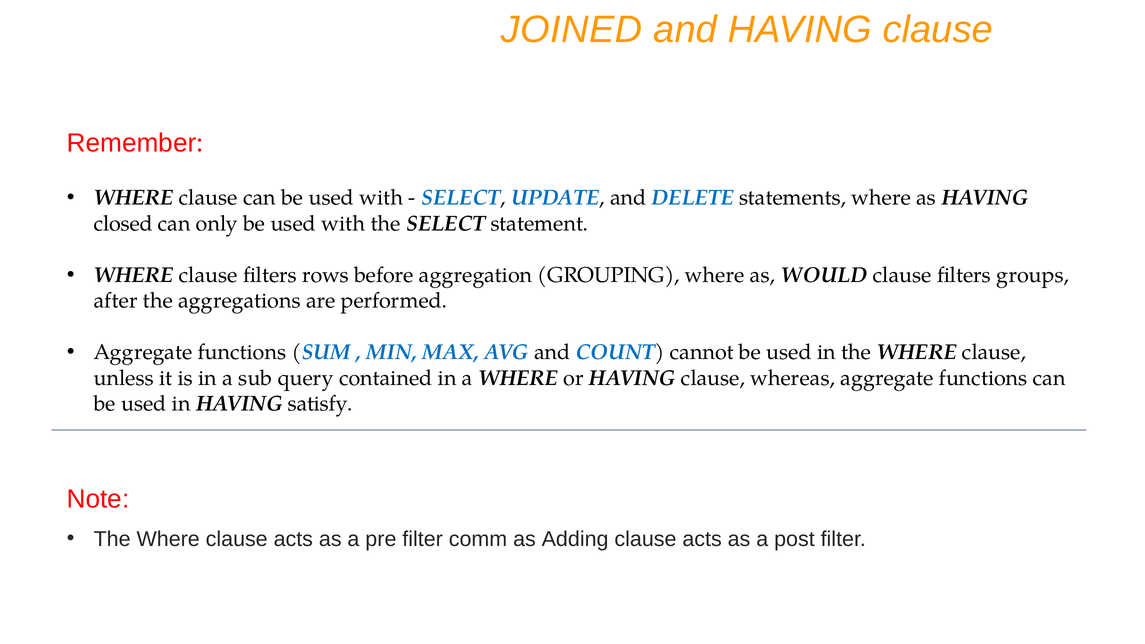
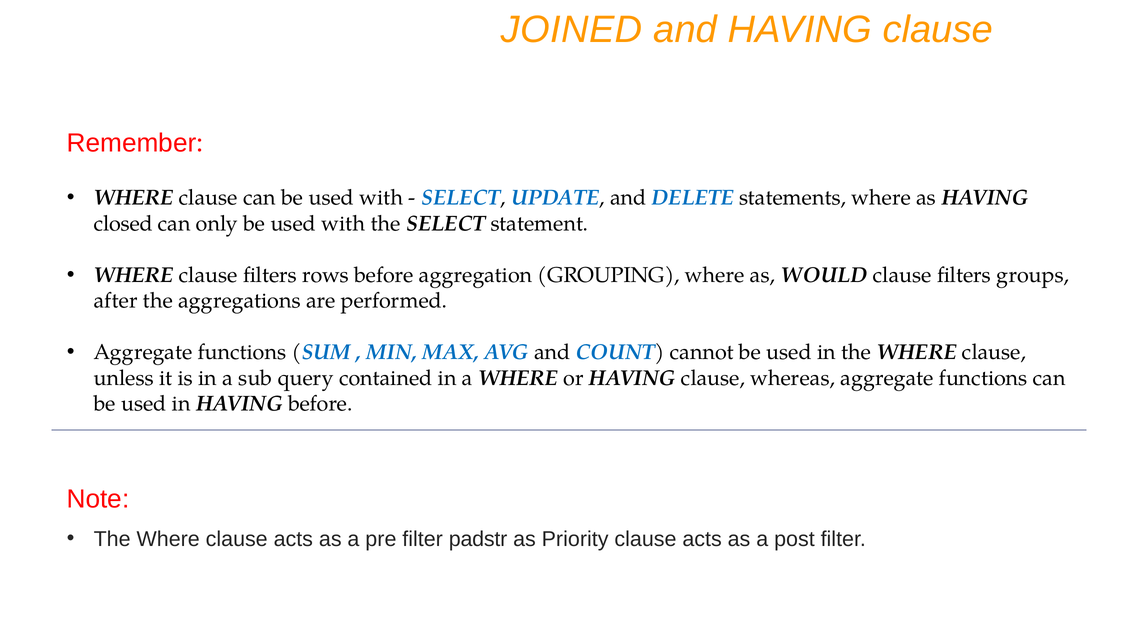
HAVING satisfy: satisfy -> before
comm: comm -> padstr
Adding: Adding -> Priority
